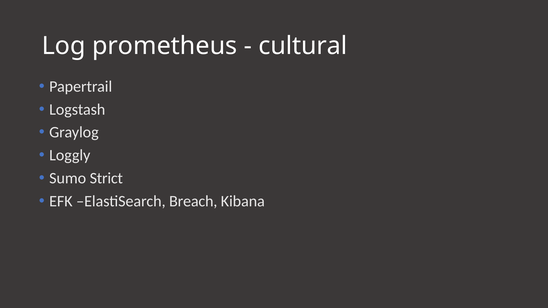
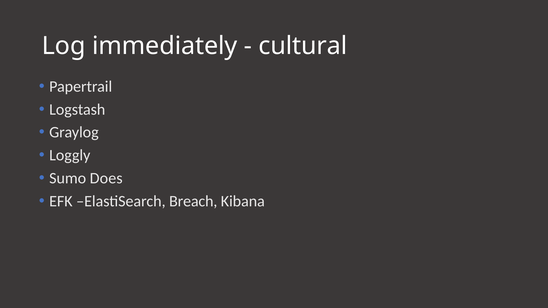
prometheus: prometheus -> immediately
Strict: Strict -> Does
